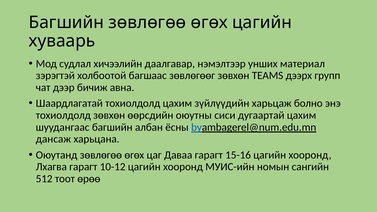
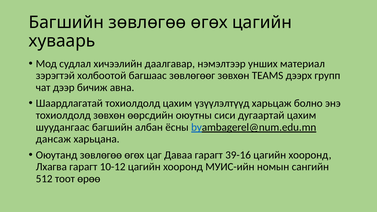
зүйлүүдийн: зүйлүүдийн -> үзүүлэлтүүд
15-16: 15-16 -> 39-16
